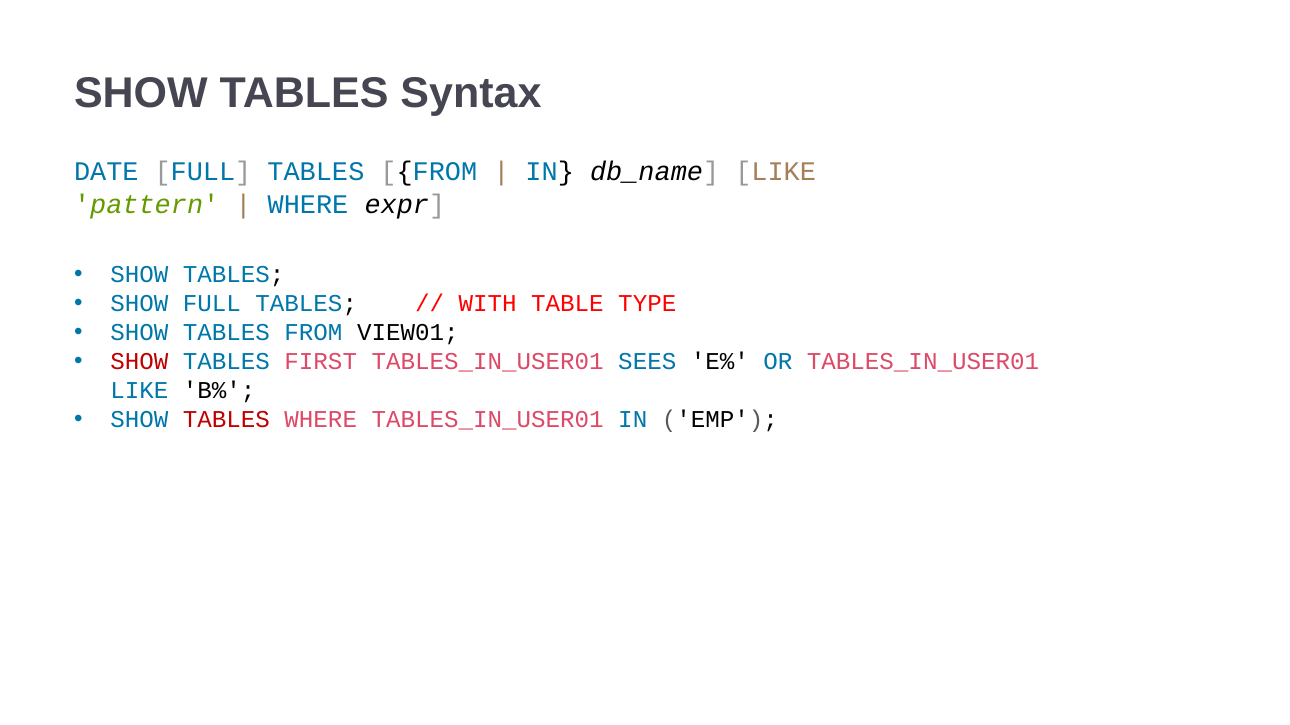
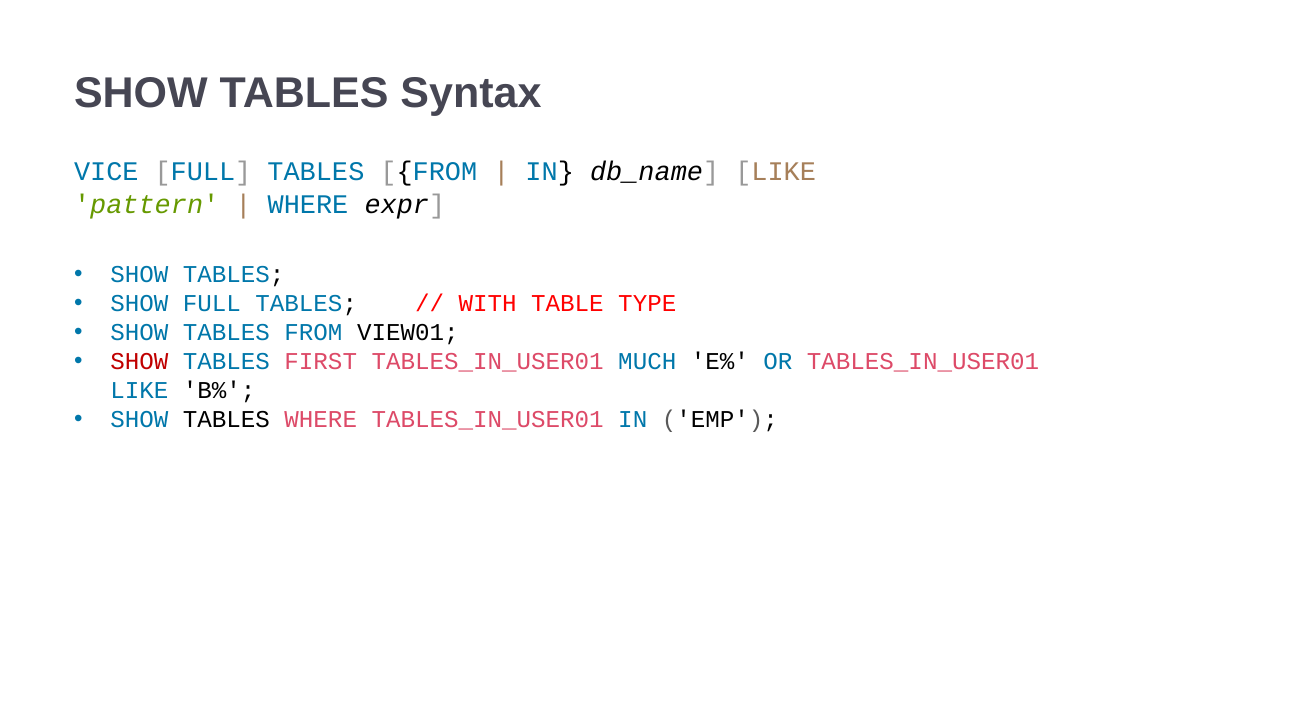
DATE: DATE -> VICE
SEES: SEES -> MUCH
TABLES at (226, 420) colour: red -> black
